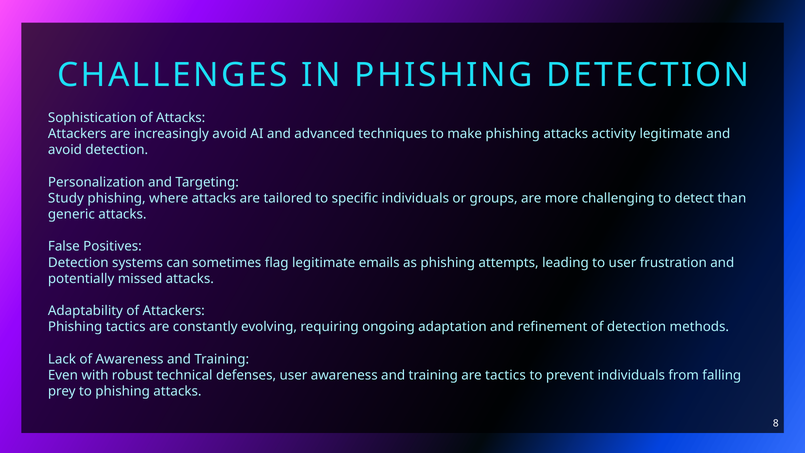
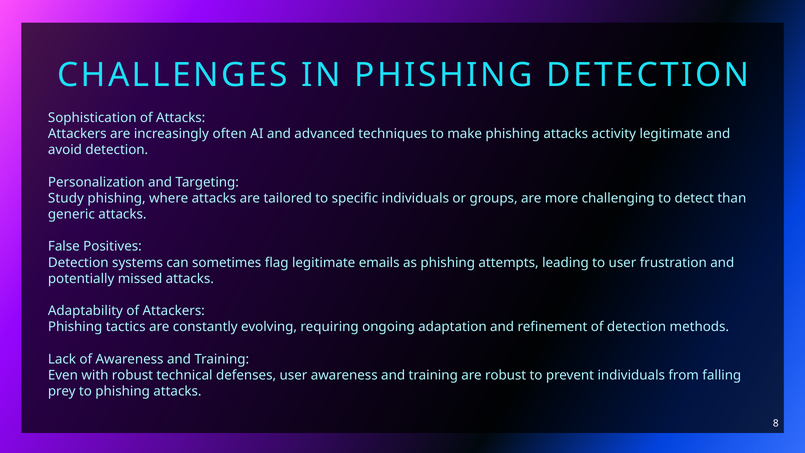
increasingly avoid: avoid -> often
are tactics: tactics -> robust
